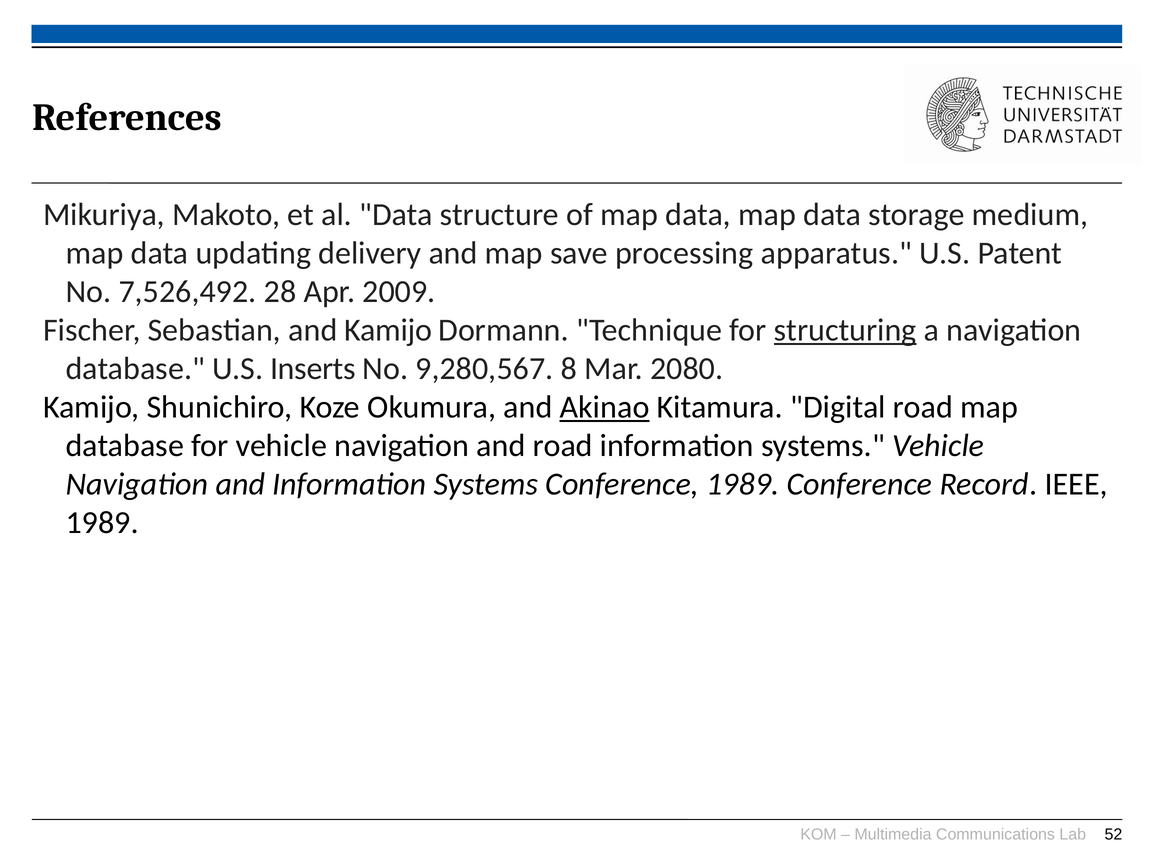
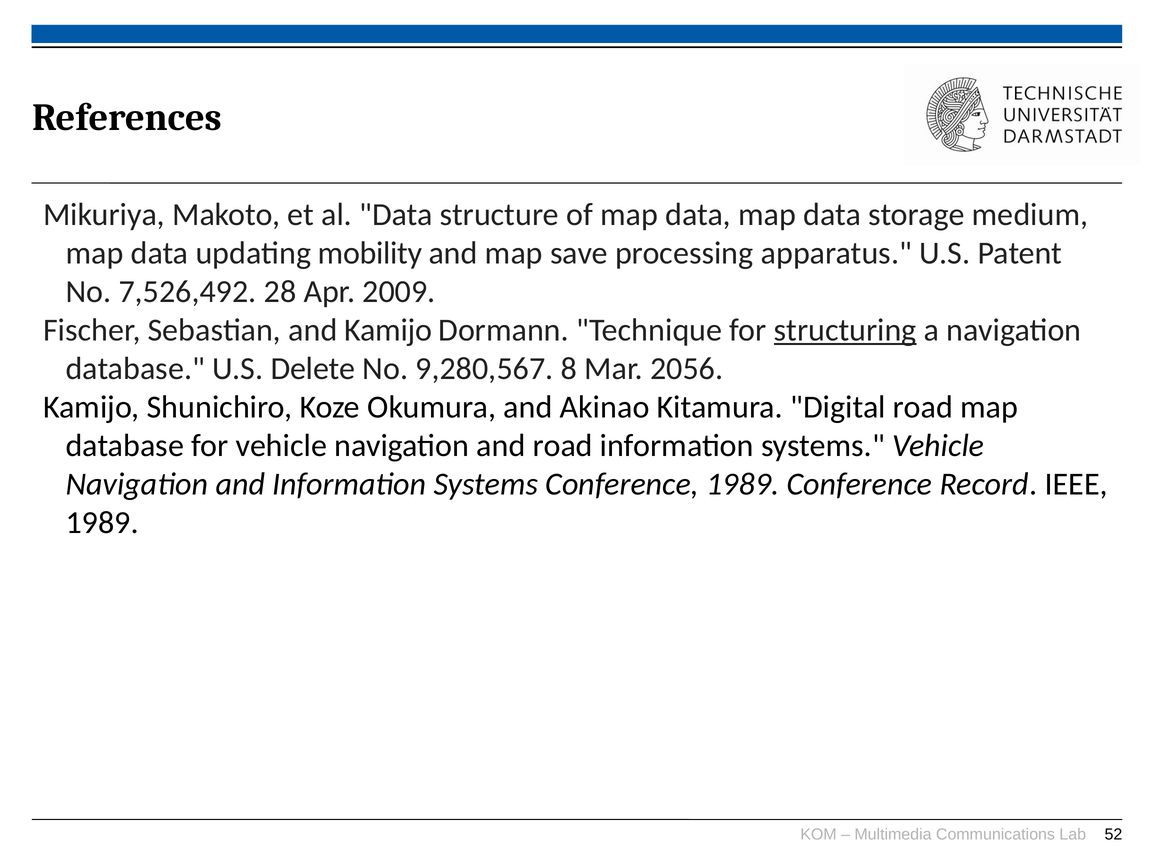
delivery: delivery -> mobility
Inserts: Inserts -> Delete
2080: 2080 -> 2056
Akinao underline: present -> none
